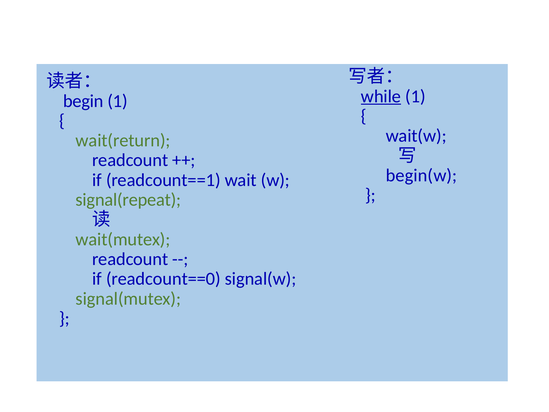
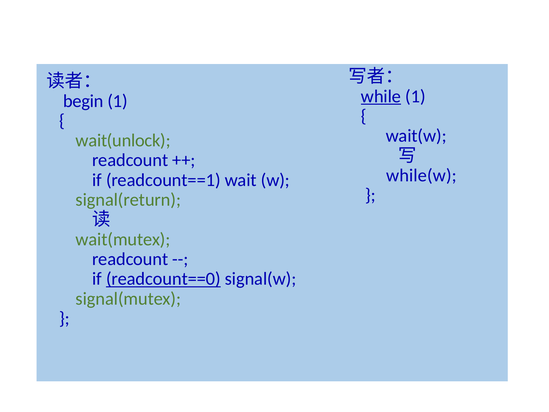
wait(return: wait(return -> wait(unlock
begin(w: begin(w -> while(w
signal(repeat: signal(repeat -> signal(return
readcount==0 underline: none -> present
